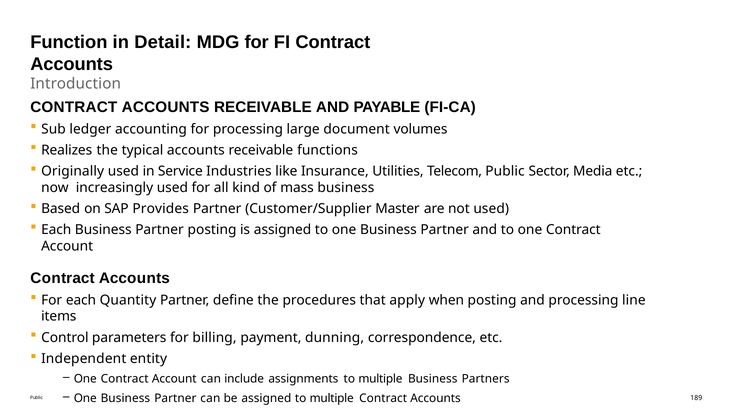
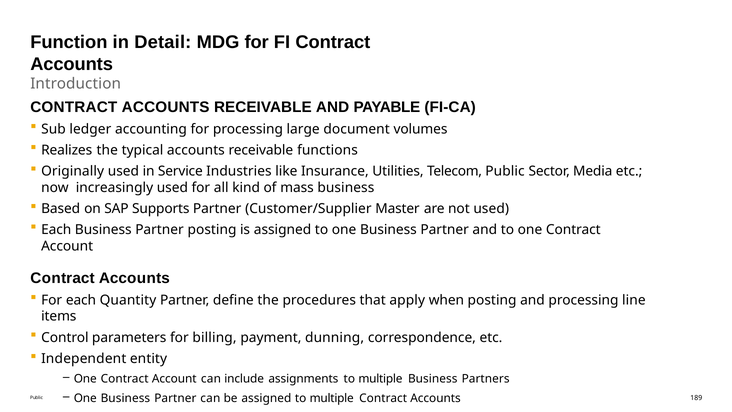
Provides: Provides -> Supports
